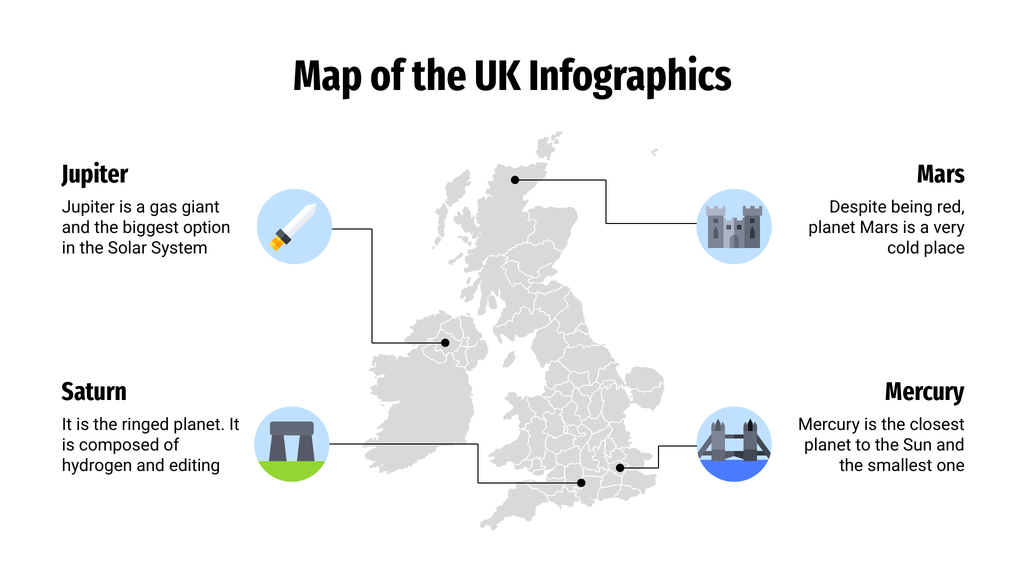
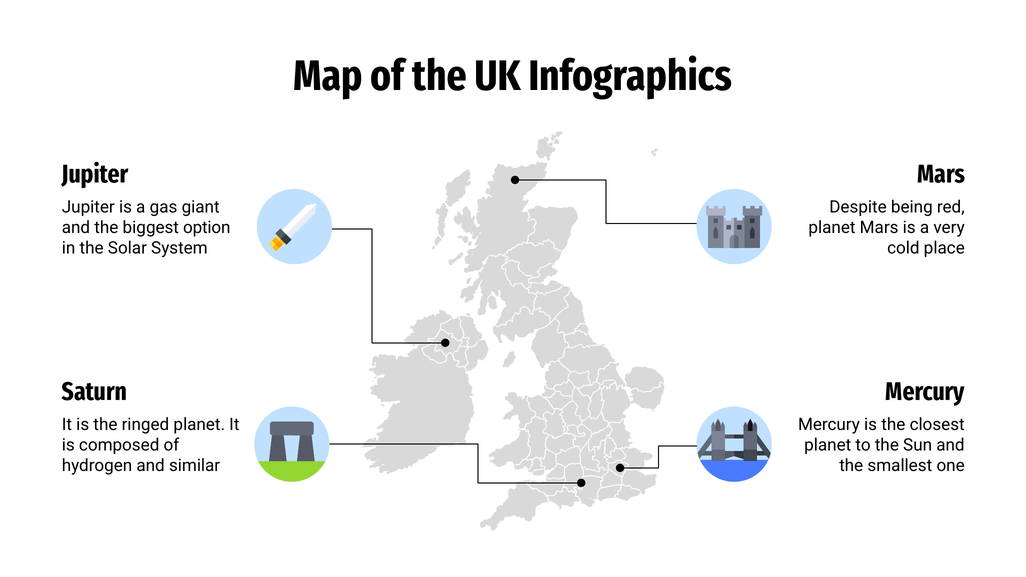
editing: editing -> similar
